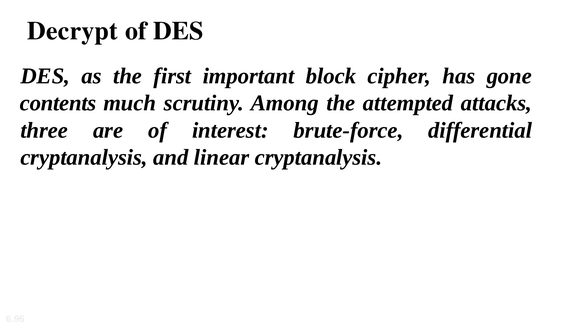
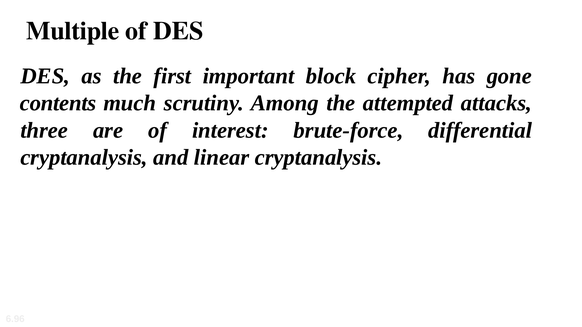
Decrypt: Decrypt -> Multiple
